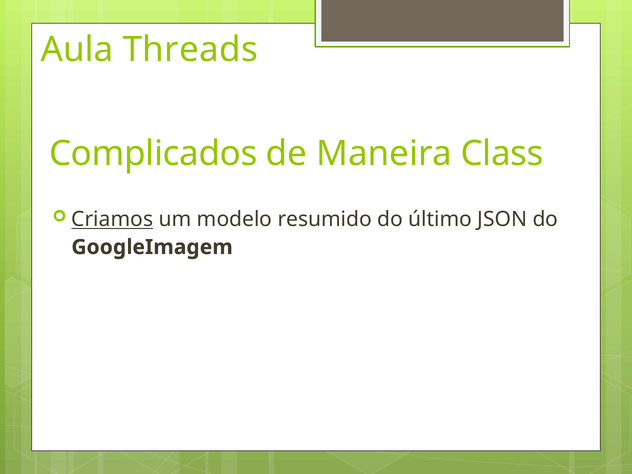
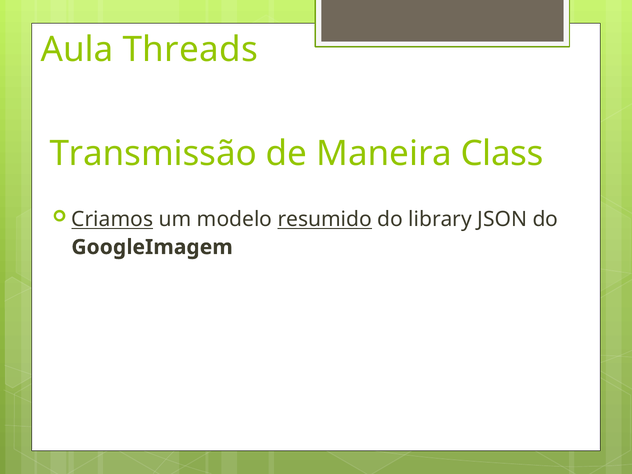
Complicados: Complicados -> Transmissão
resumido underline: none -> present
último: último -> library
